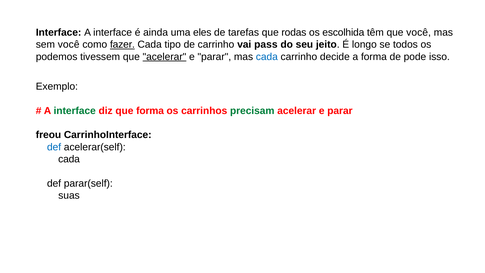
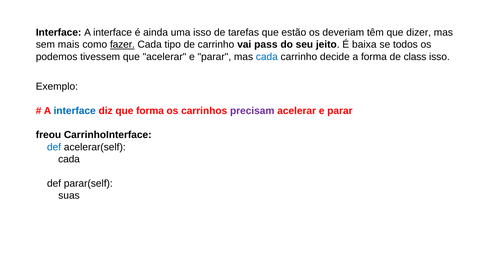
uma eles: eles -> isso
rodas: rodas -> estão
escolhida: escolhida -> deveriam
que você: você -> dizer
sem você: você -> mais
longo: longo -> baixa
acelerar at (164, 57) underline: present -> none
pode: pode -> class
interface at (75, 111) colour: green -> blue
precisam colour: green -> purple
